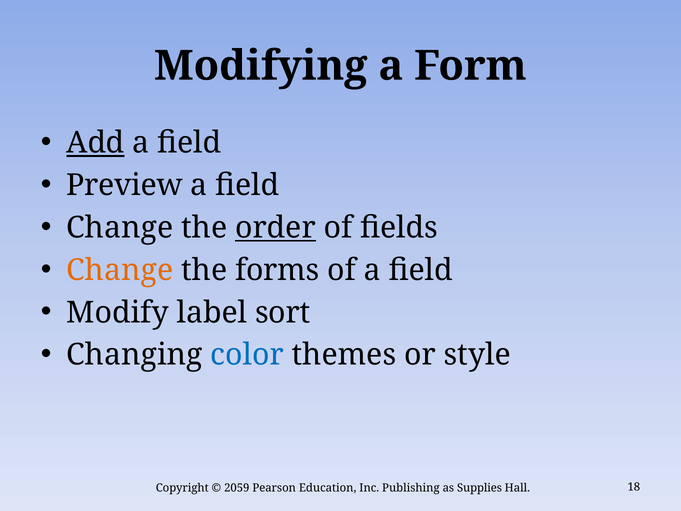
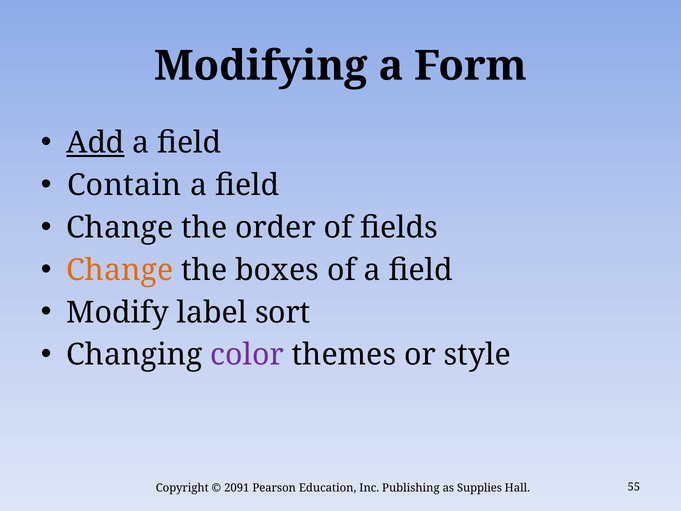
Preview: Preview -> Contain
order underline: present -> none
forms: forms -> boxes
color colour: blue -> purple
2059: 2059 -> 2091
18: 18 -> 55
